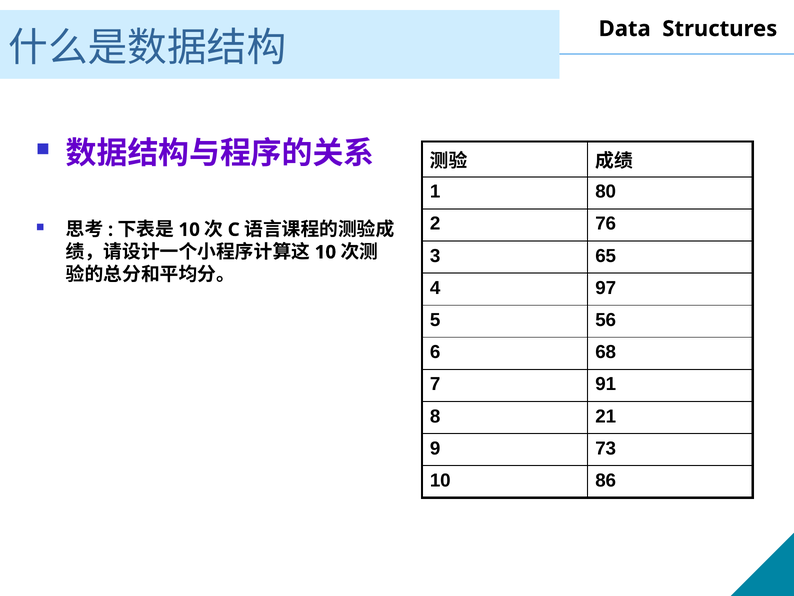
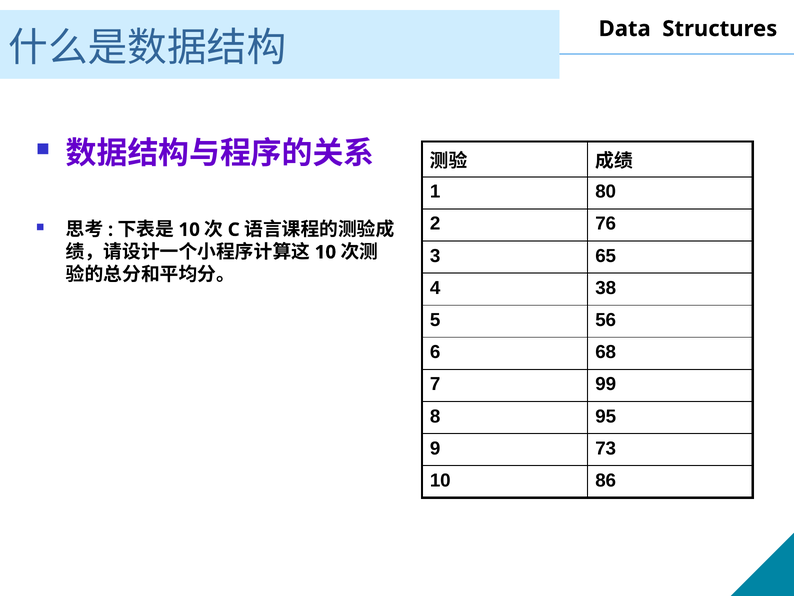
97: 97 -> 38
91: 91 -> 99
21: 21 -> 95
